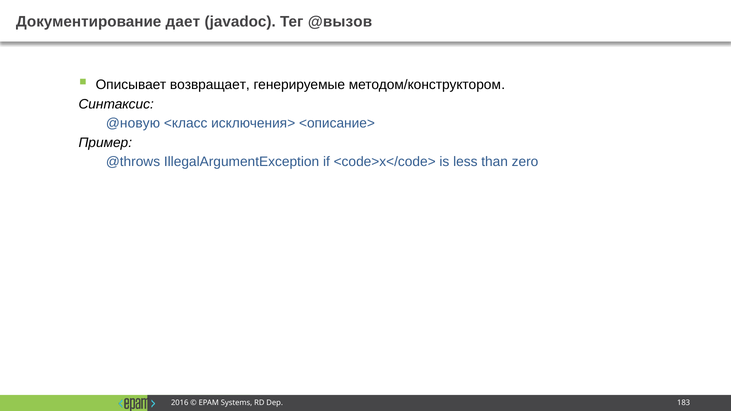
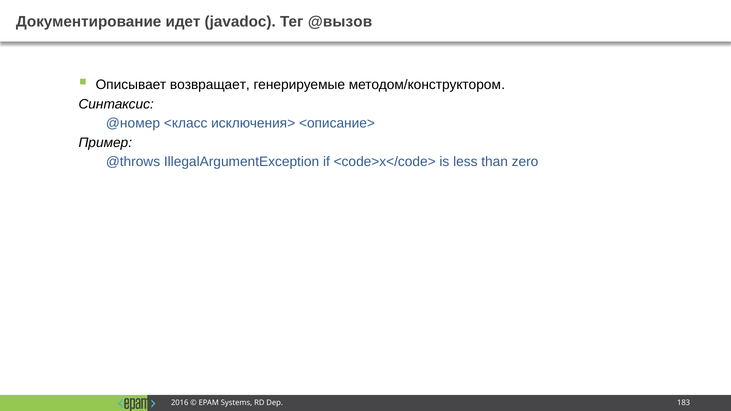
дает: дает -> идет
@новую: @новую -> @номер
